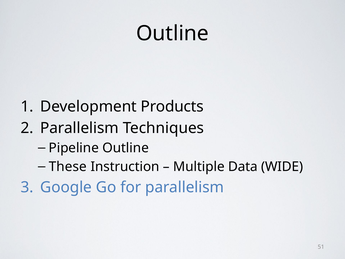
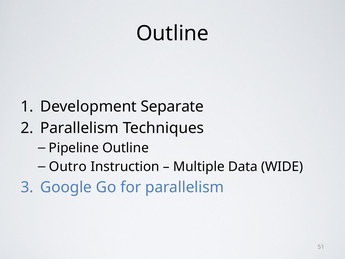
Products: Products -> Separate
These: These -> Outro
